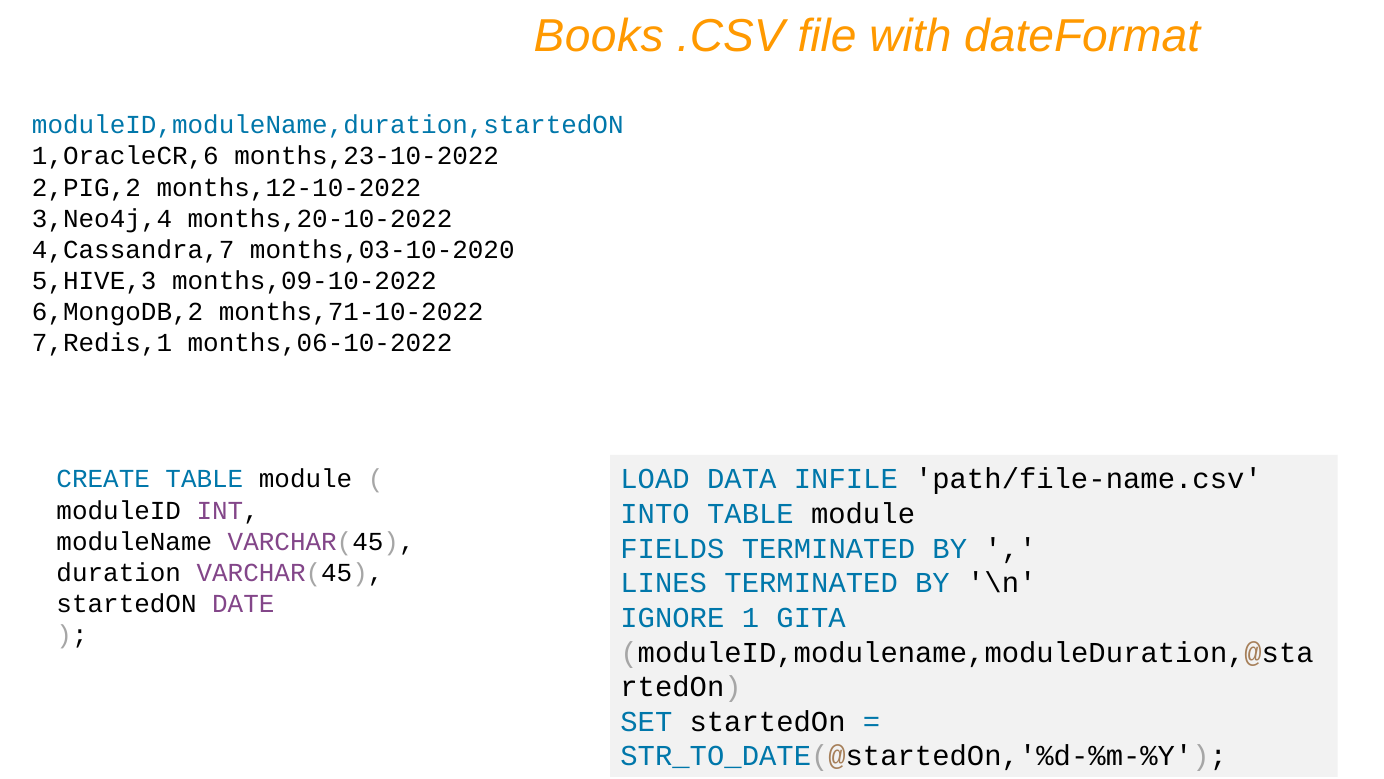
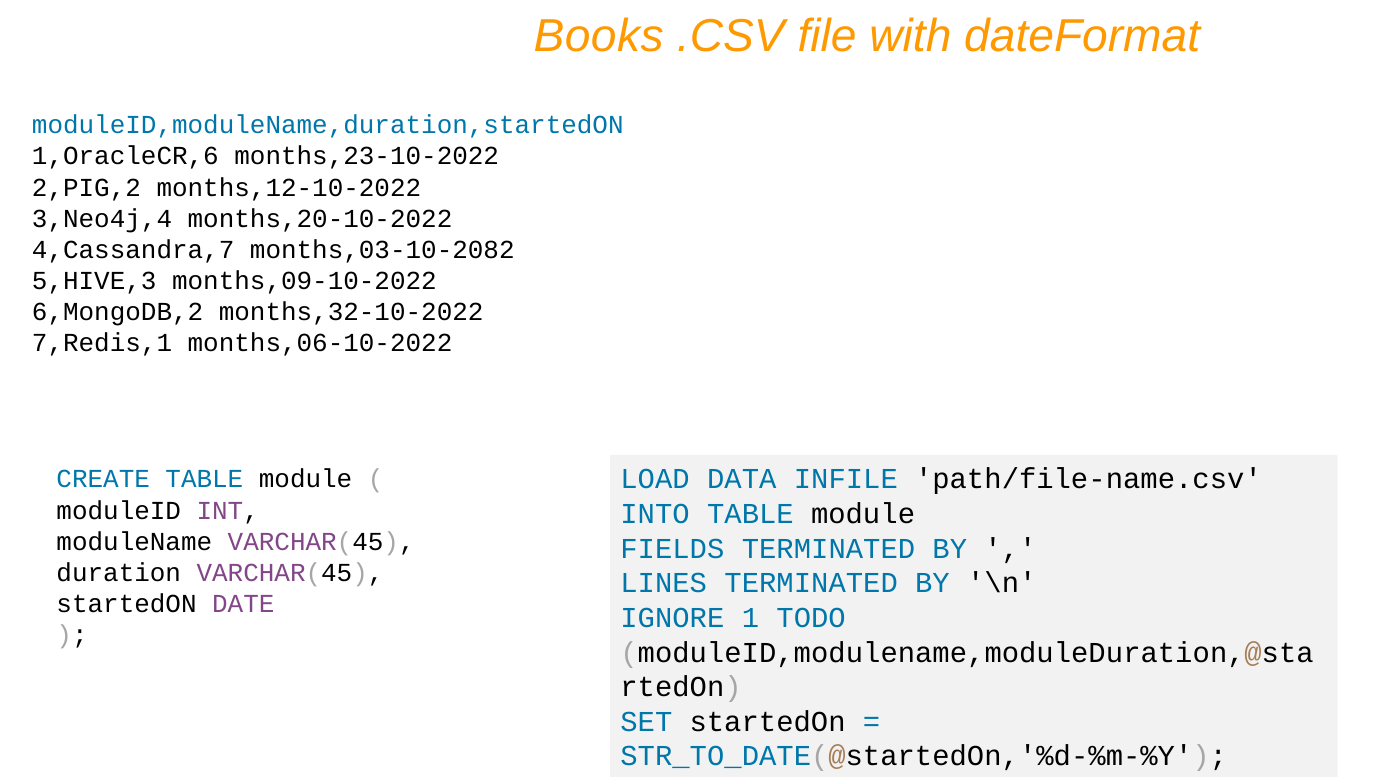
months,03-10-2020: months,03-10-2020 -> months,03-10-2082
months,71-10-2022: months,71-10-2022 -> months,32-10-2022
GITA: GITA -> TODO
